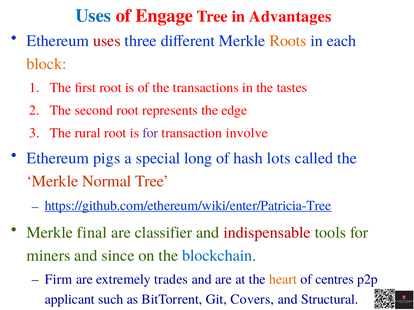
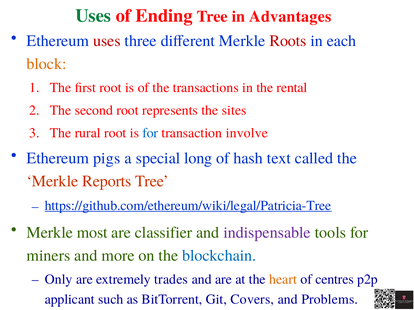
Uses at (93, 16) colour: blue -> green
Engage: Engage -> Ending
Roots colour: orange -> red
tastes: tastes -> rental
edge: edge -> sites
for at (150, 133) colour: purple -> blue
lots: lots -> text
Normal: Normal -> Reports
https://github.com/ethereum/wiki/enter/Patricia-Tree: https://github.com/ethereum/wiki/enter/Patricia-Tree -> https://github.com/ethereum/wiki/legal/Patricia-Tree
final: final -> most
indispensable colour: red -> purple
since: since -> more
Firm: Firm -> Only
Structural: Structural -> Problems
